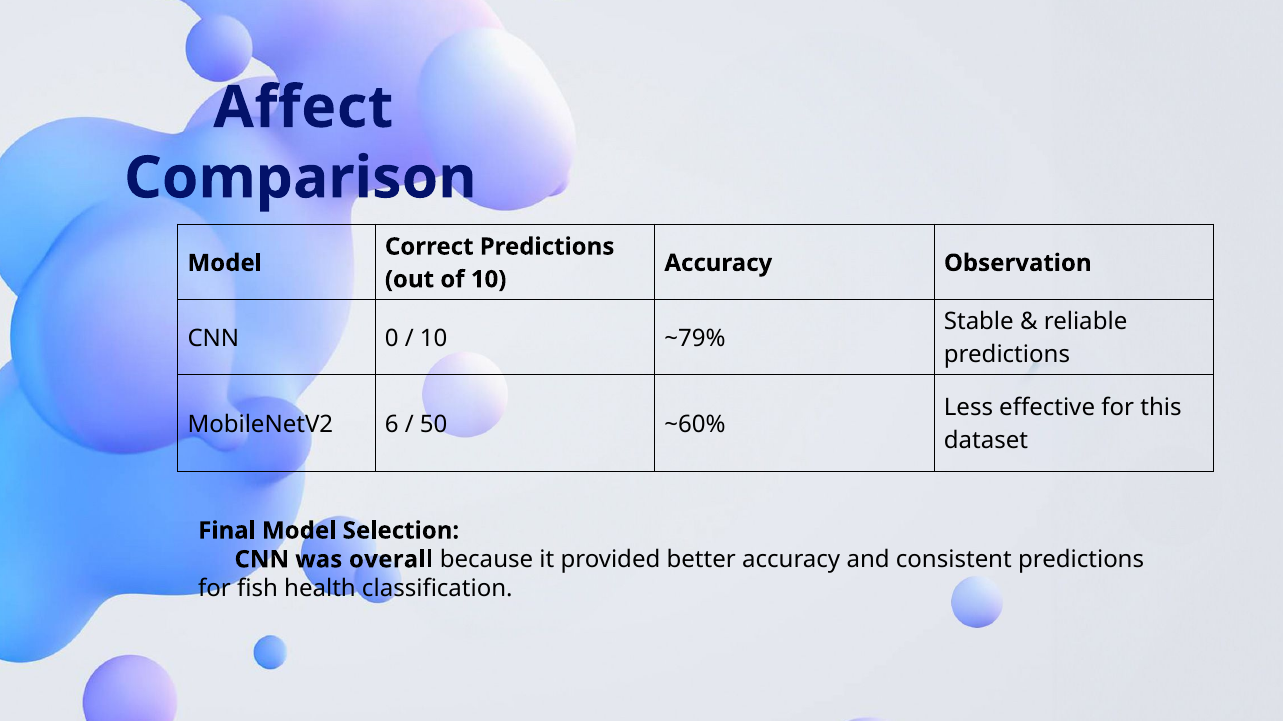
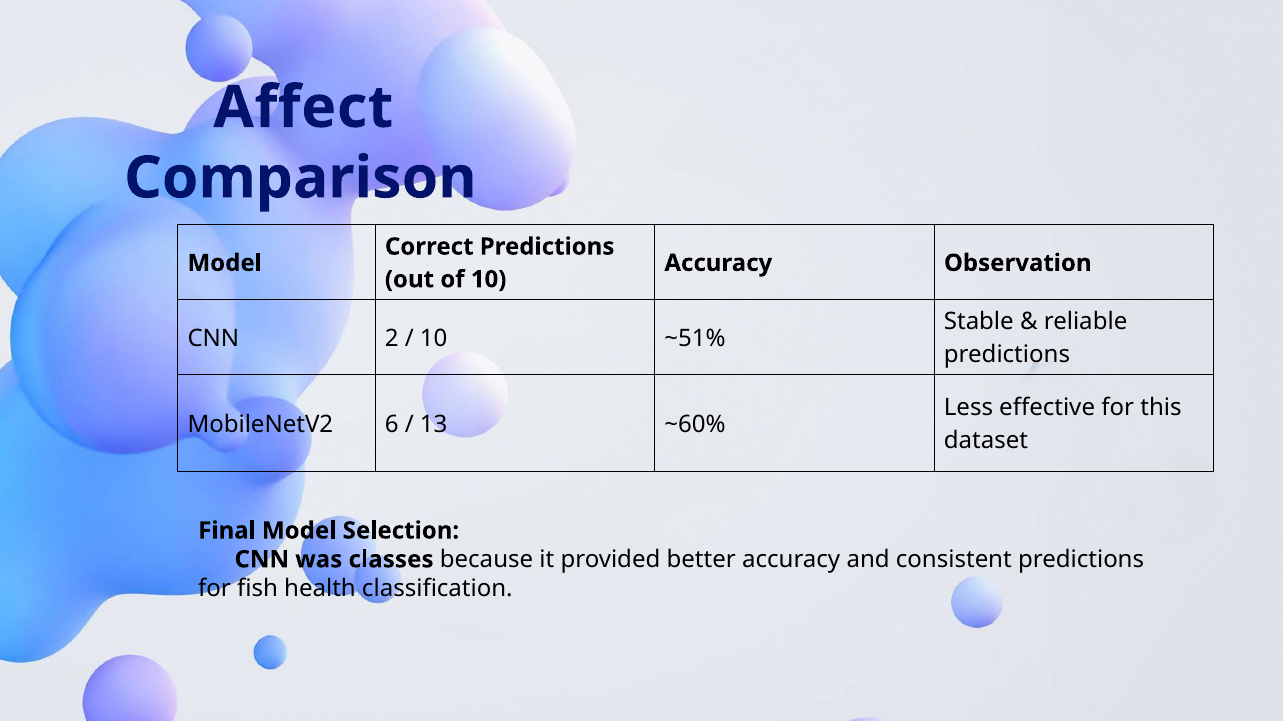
0: 0 -> 2
~79%: ~79% -> ~51%
50: 50 -> 13
overall: overall -> classes
